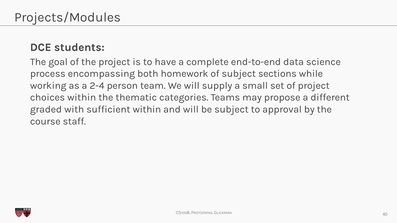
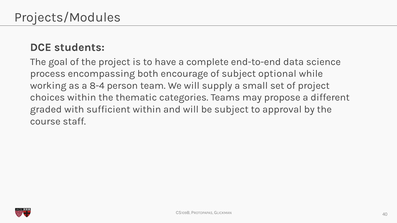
homework: homework -> encourage
sections: sections -> optional
2-4: 2-4 -> 8-4
